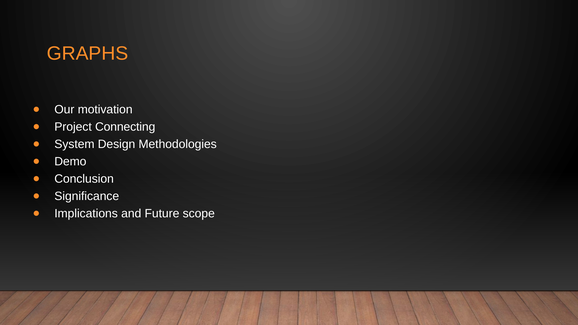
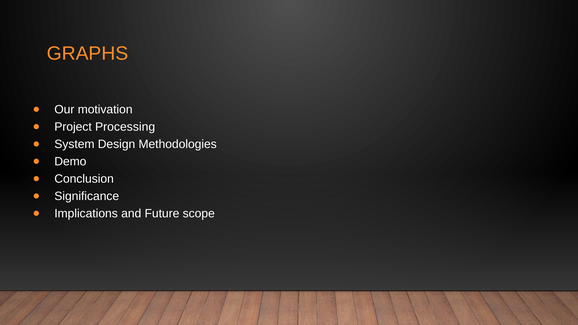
Connecting: Connecting -> Processing
